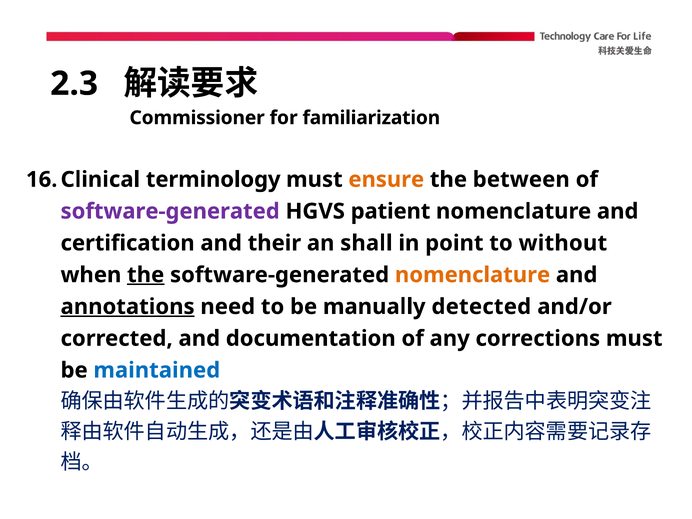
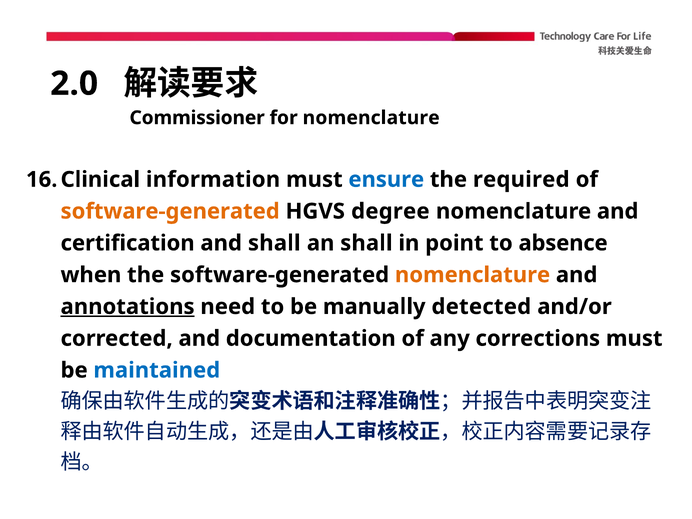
2.3: 2.3 -> 2.0
for familiarization: familiarization -> nomenclature
terminology: terminology -> information
ensure colour: orange -> blue
between: between -> required
software-generated at (170, 211) colour: purple -> orange
patient: patient -> degree
and their: their -> shall
without: without -> absence
the at (146, 275) underline: present -> none
